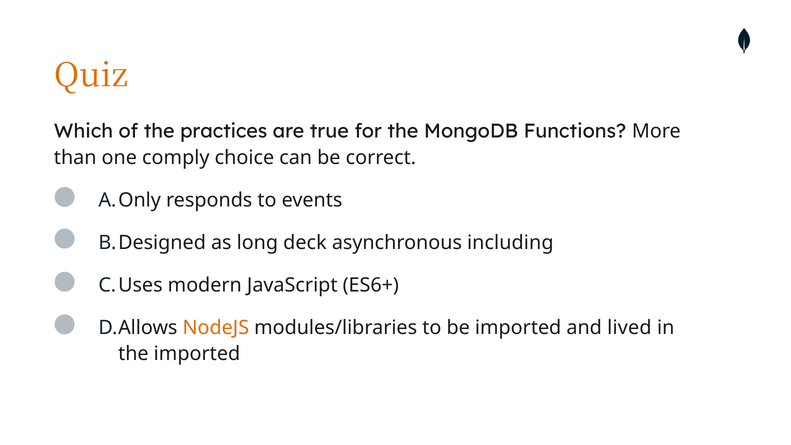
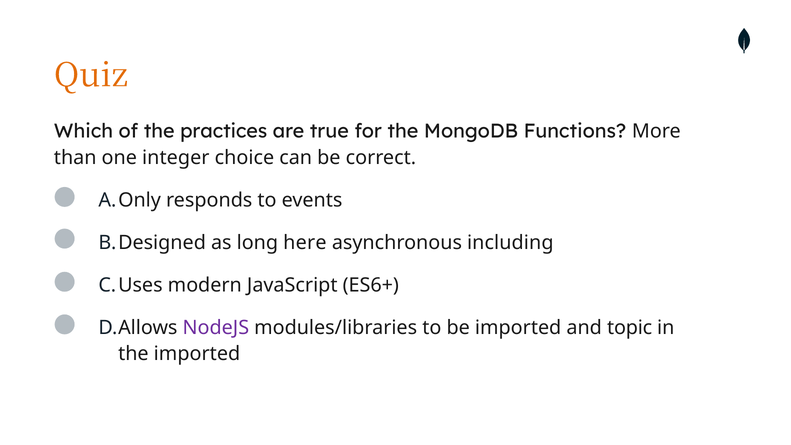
comply: comply -> integer
deck: deck -> here
NodeJS colour: orange -> purple
lived: lived -> topic
